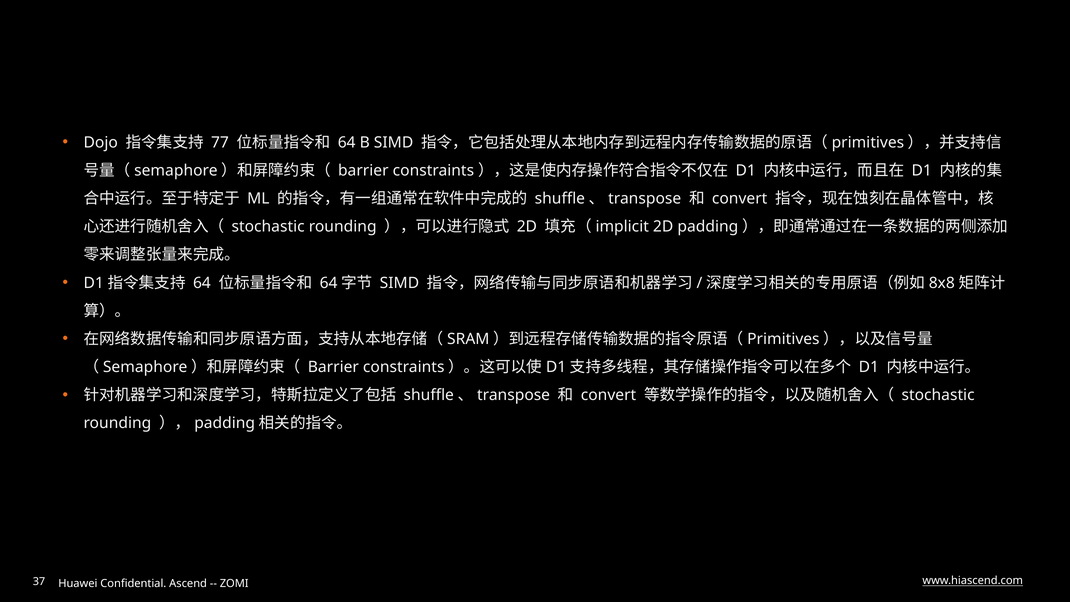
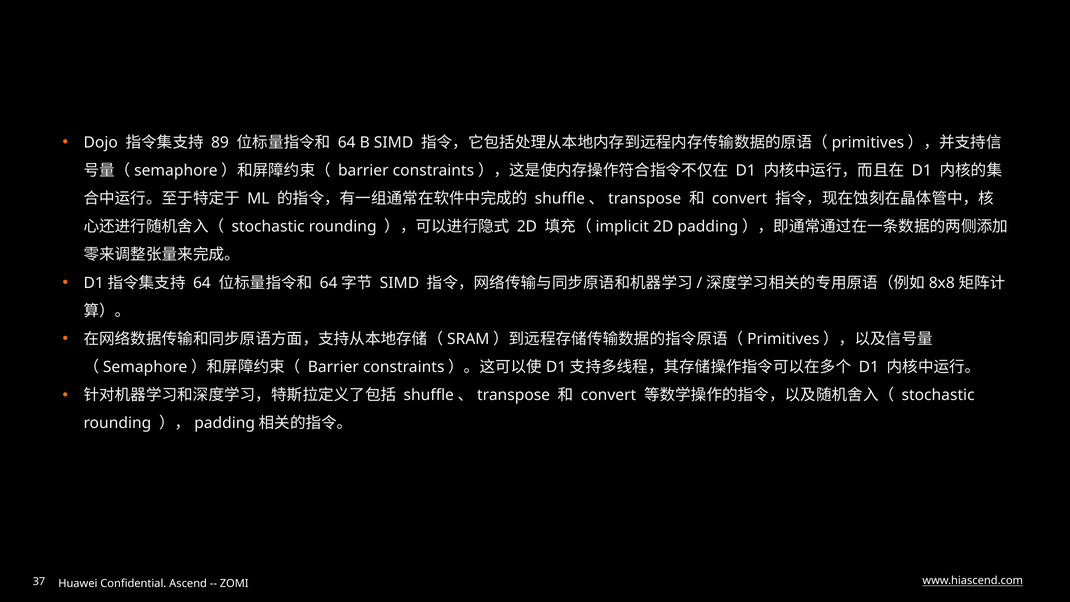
77: 77 -> 89
